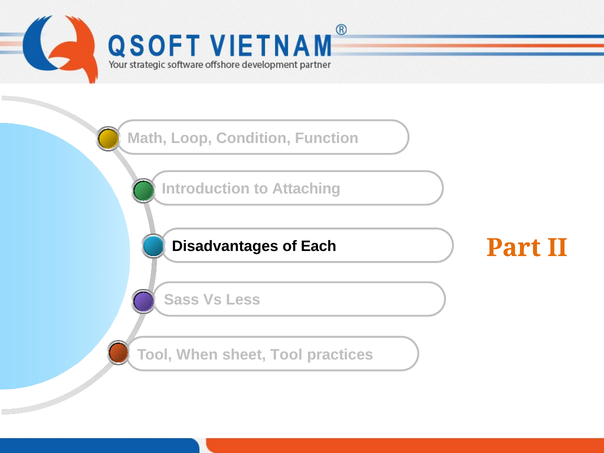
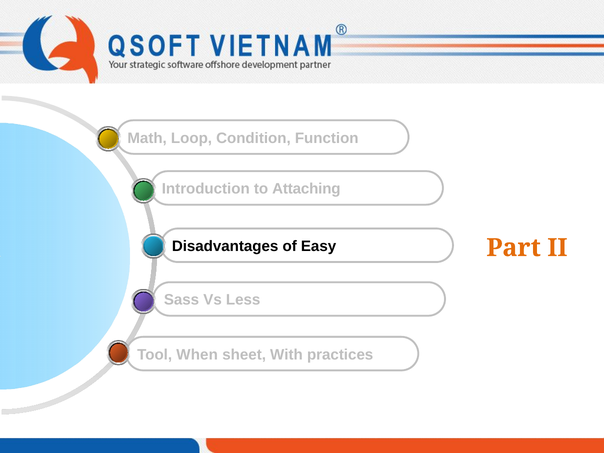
Each: Each -> Easy
sheet Tool: Tool -> With
